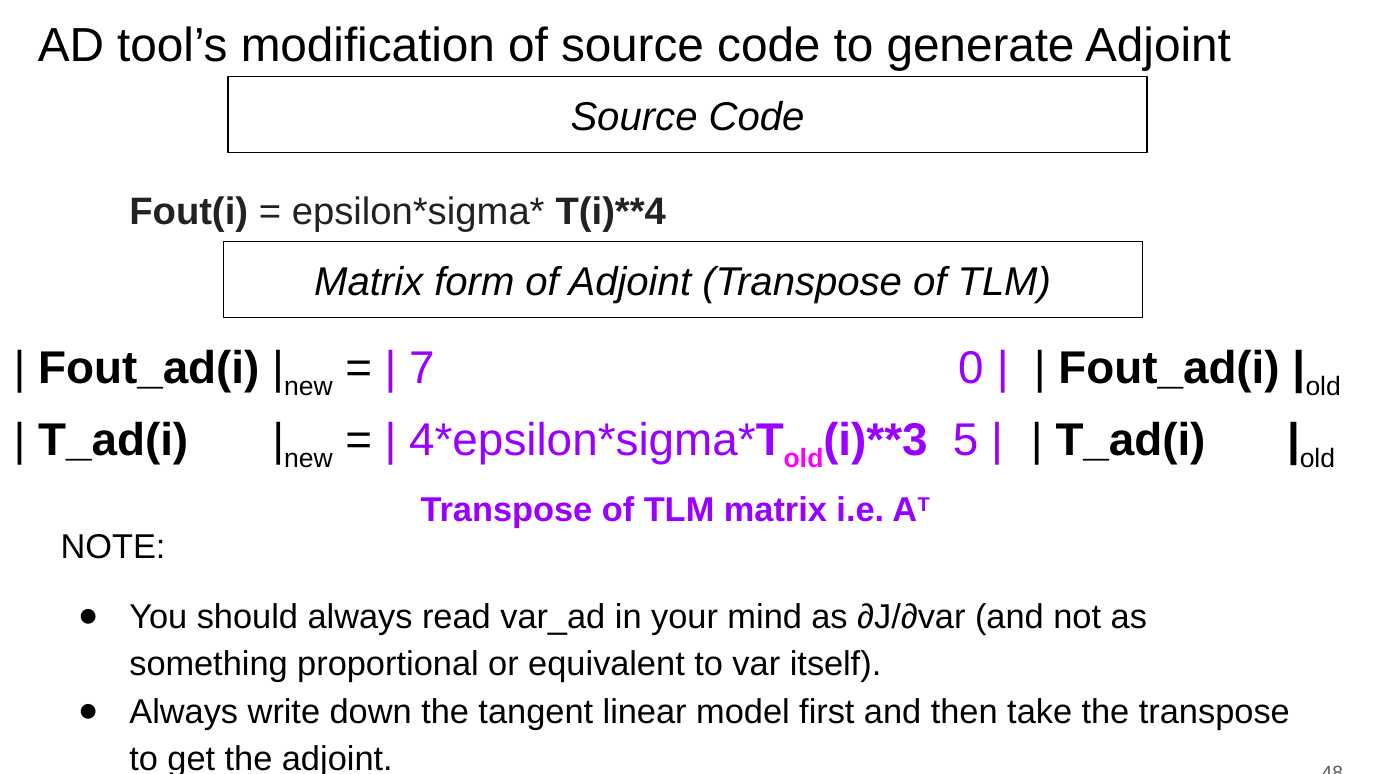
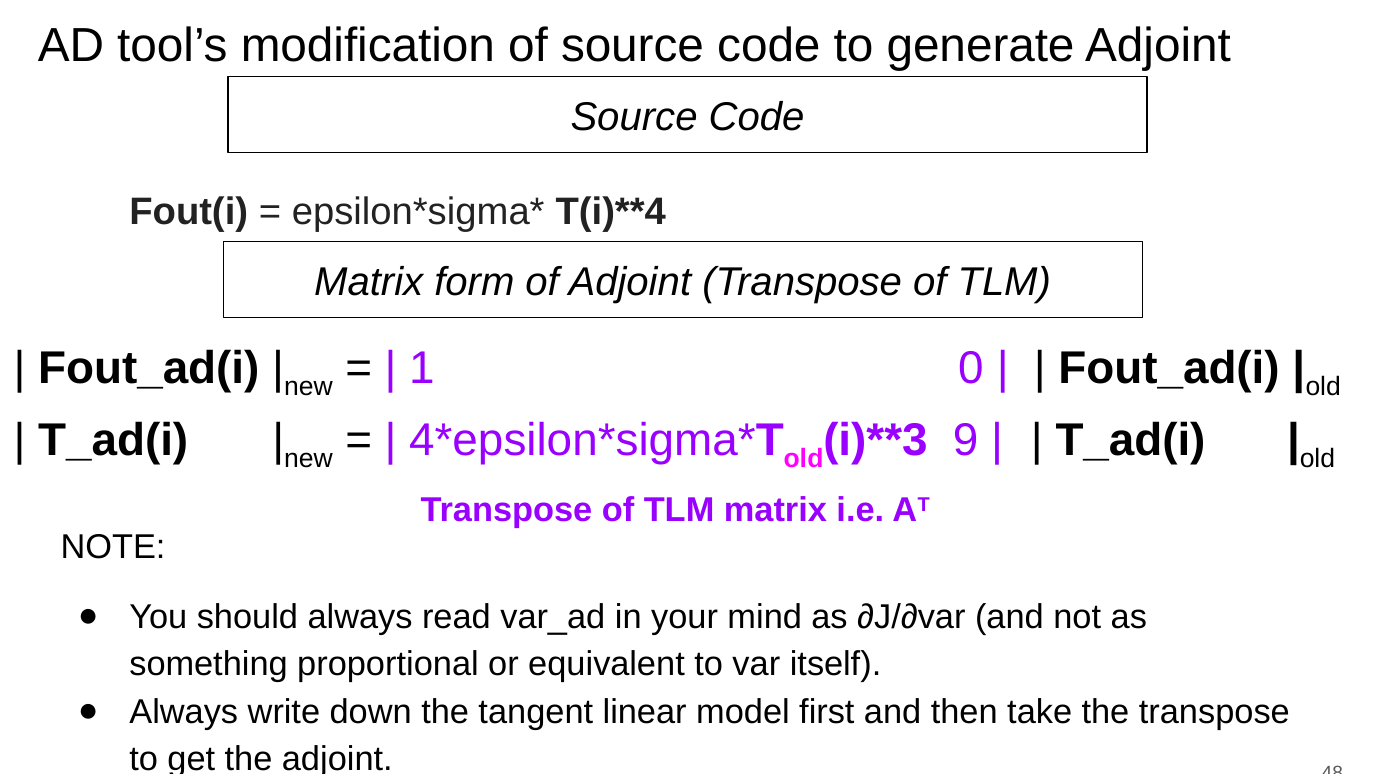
7: 7 -> 1
5: 5 -> 9
